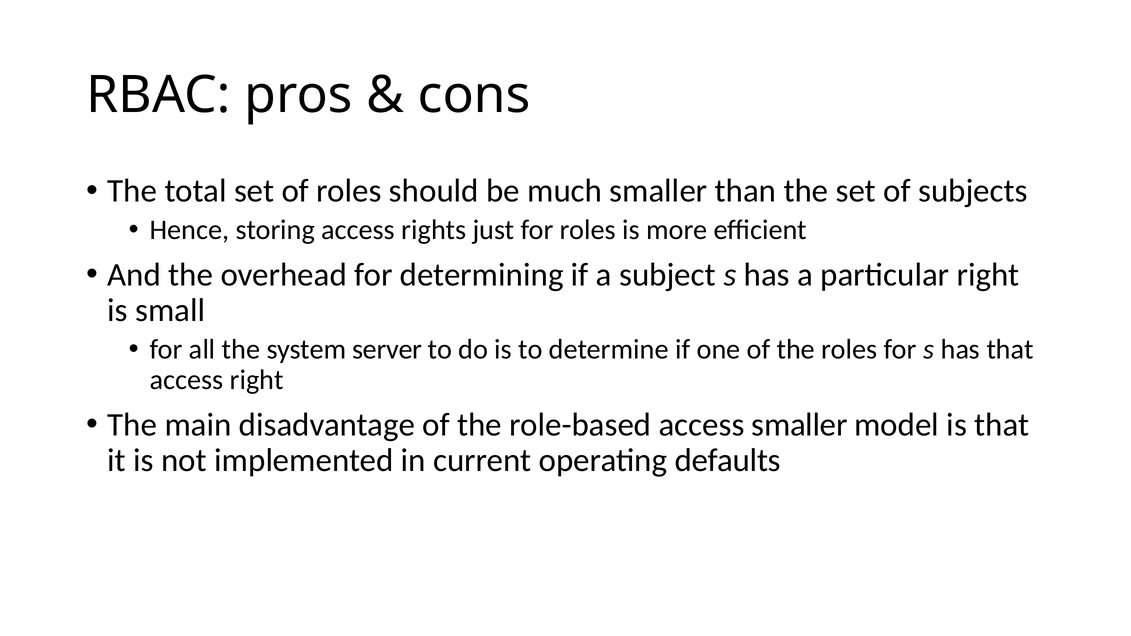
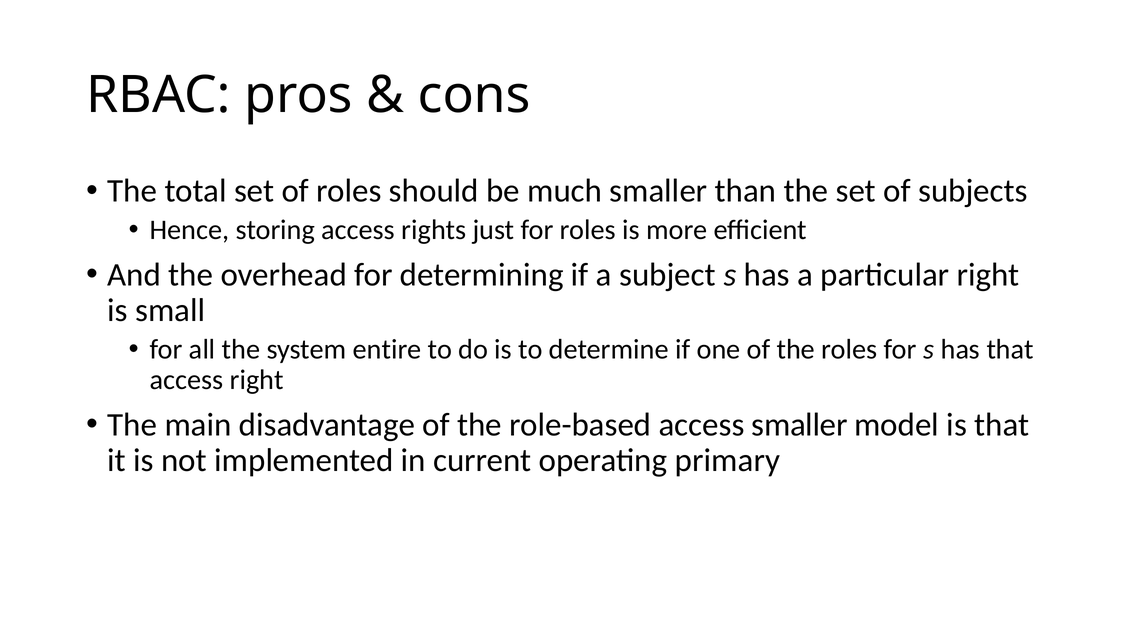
server: server -> entire
defaults: defaults -> primary
